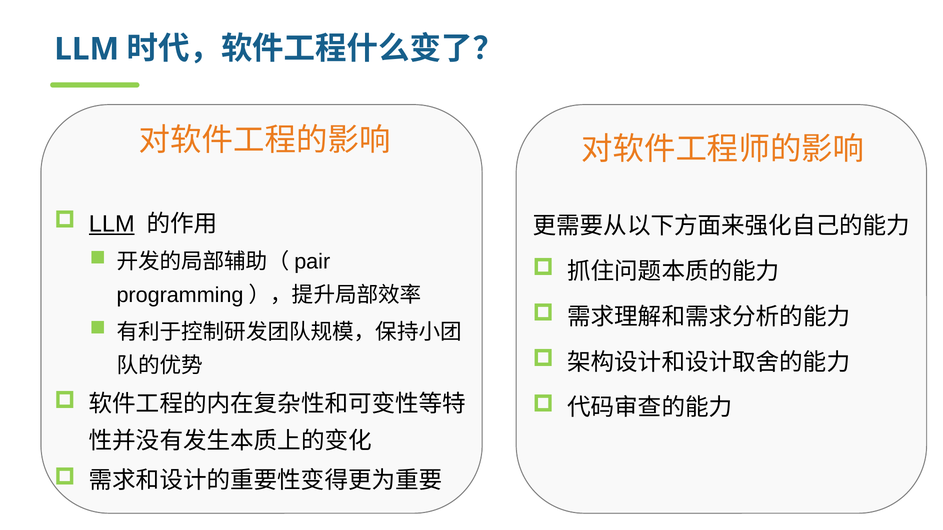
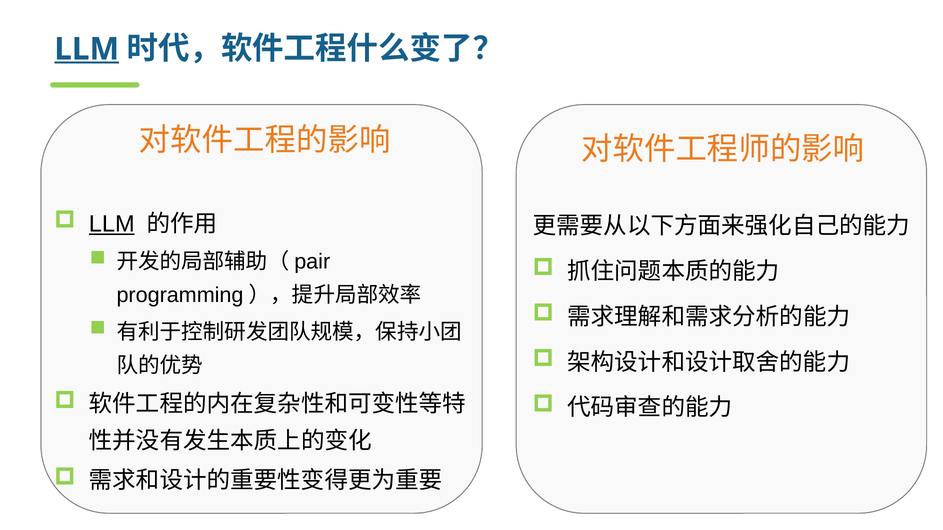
LLM at (87, 49) underline: none -> present
